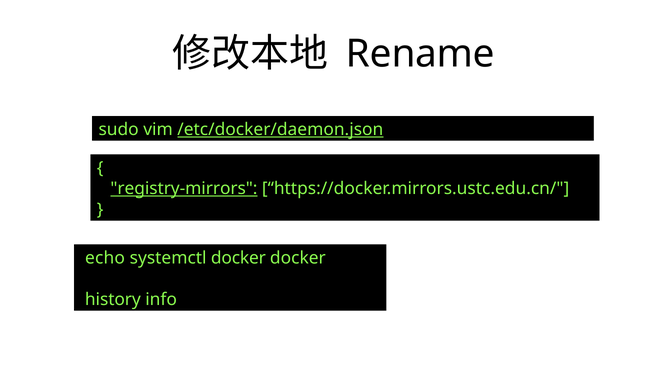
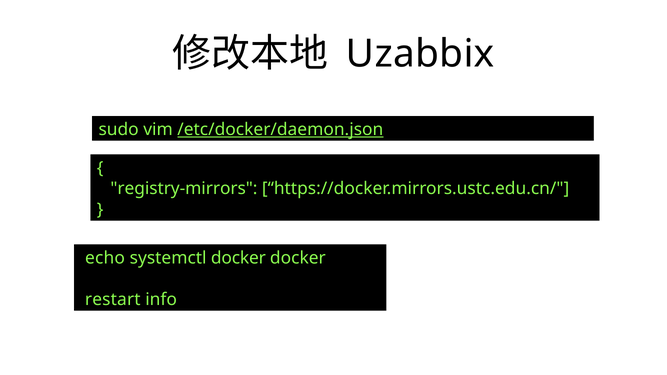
Rename: Rename -> Uzabbix
registry-mirrors underline: present -> none
history: history -> restart
